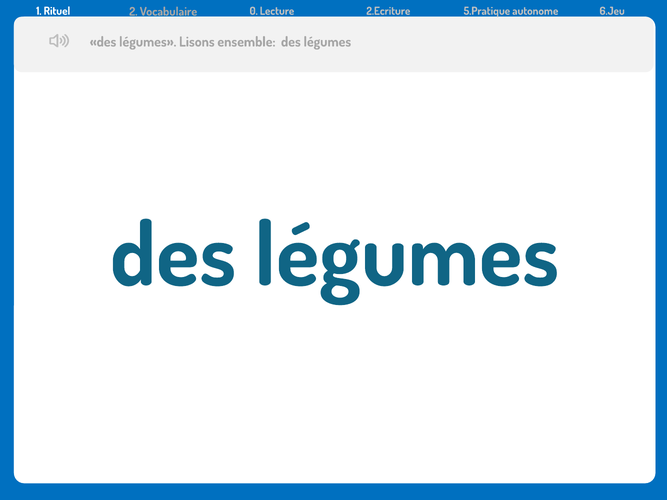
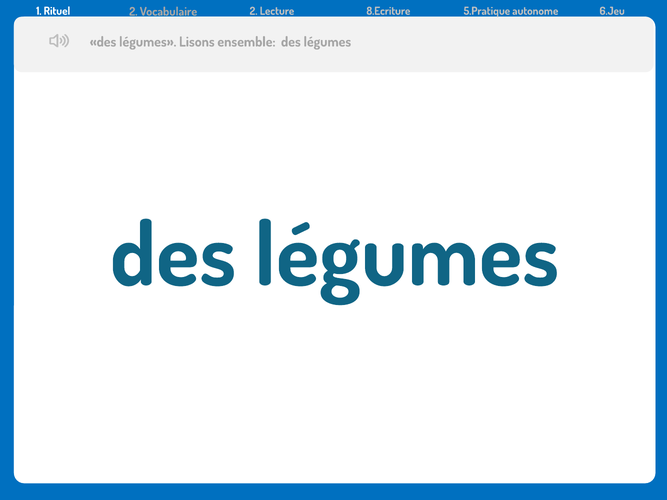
Vocabulaire 0: 0 -> 2
2.Ecriture: 2.Ecriture -> 8.Ecriture
